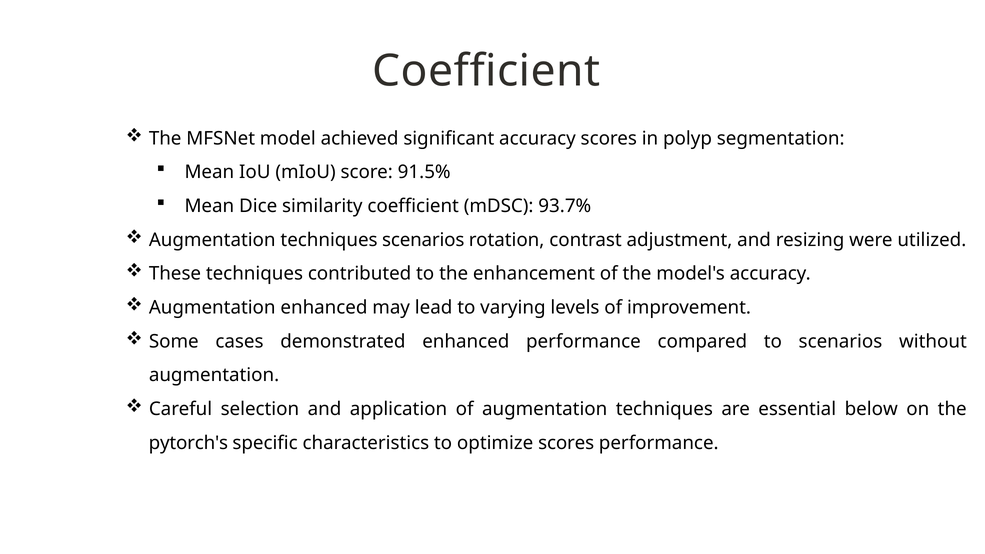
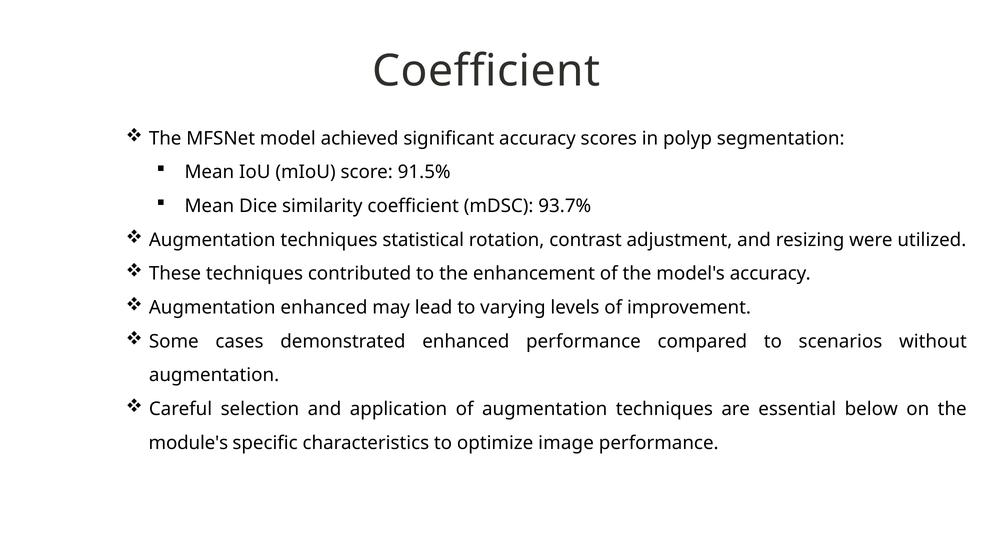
techniques scenarios: scenarios -> statistical
pytorch's: pytorch's -> module's
optimize scores: scores -> image
